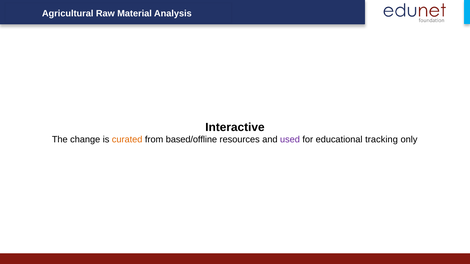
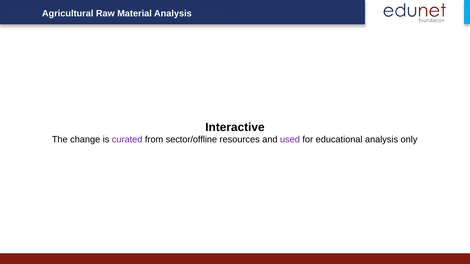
curated colour: orange -> purple
based/offline: based/offline -> sector/offline
educational tracking: tracking -> analysis
